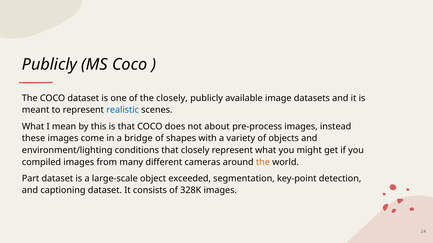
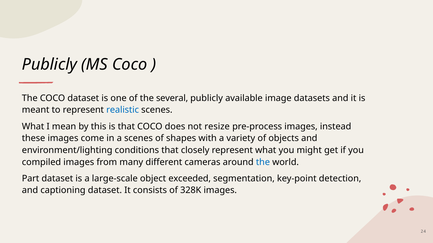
the closely: closely -> several
about: about -> resize
a bridge: bridge -> scenes
the at (263, 162) colour: orange -> blue
